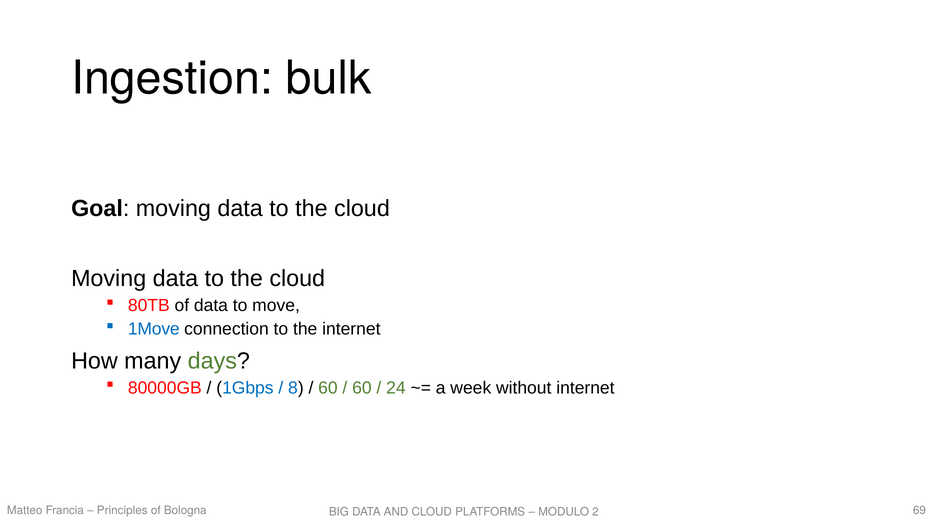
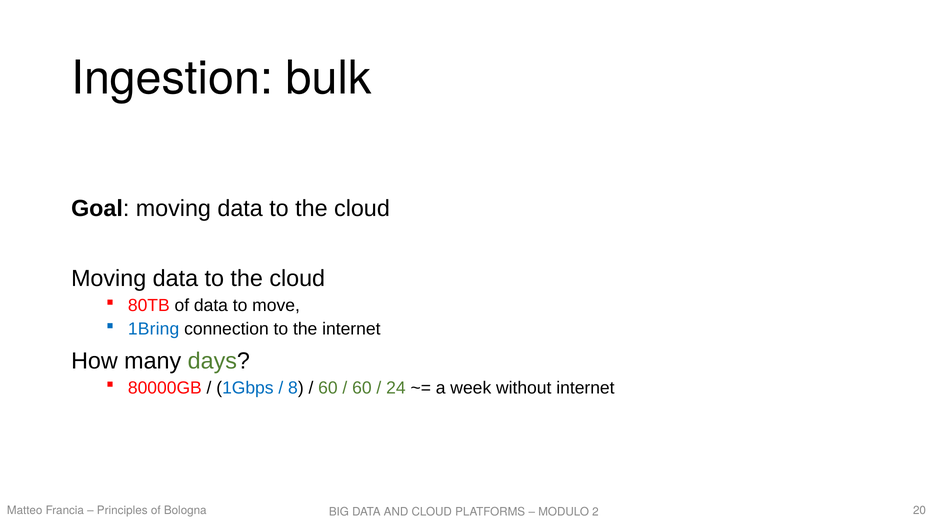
1Move: 1Move -> 1Bring
69: 69 -> 20
